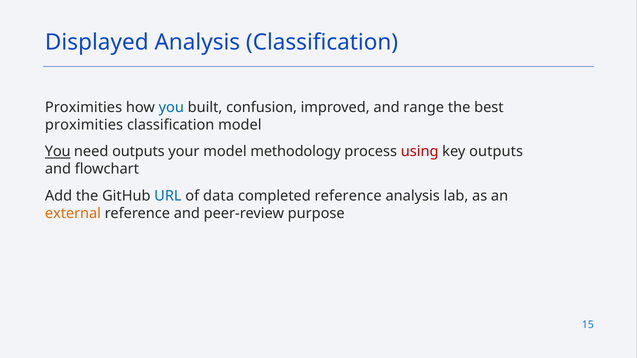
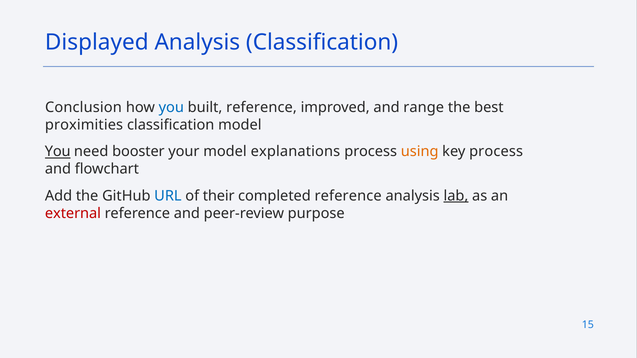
Proximities at (84, 107): Proximities -> Conclusion
built confusion: confusion -> reference
need outputs: outputs -> booster
methodology: methodology -> explanations
using colour: red -> orange
key outputs: outputs -> process
data: data -> their
lab underline: none -> present
external colour: orange -> red
